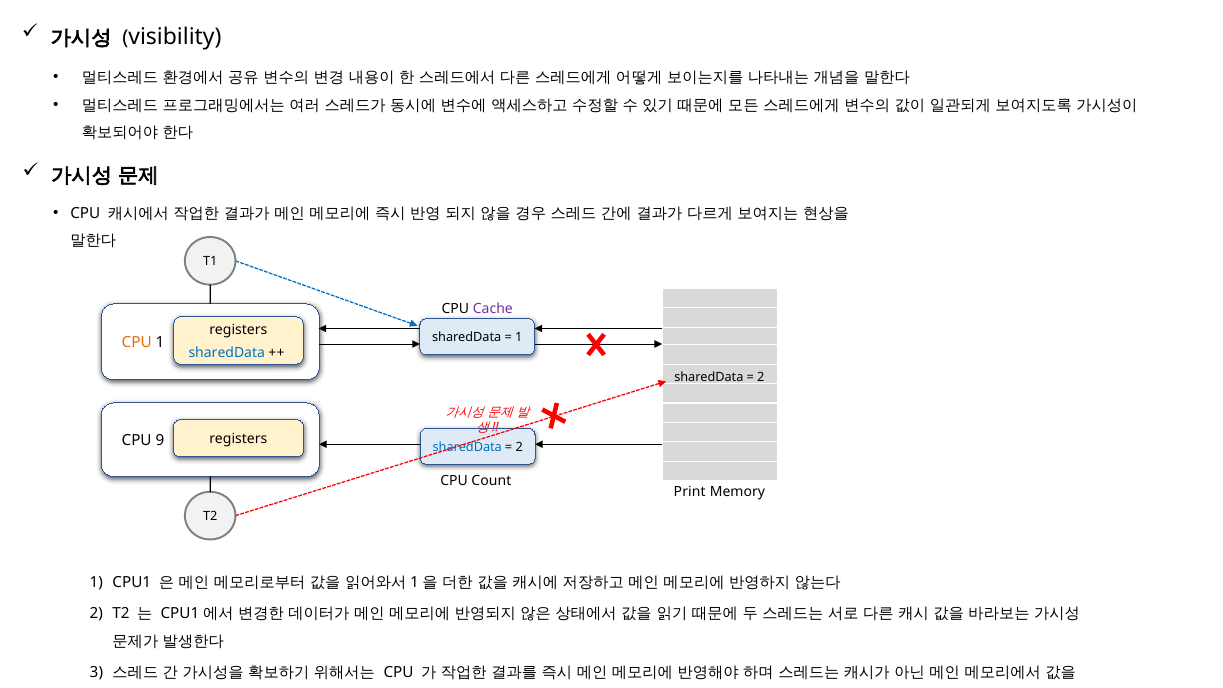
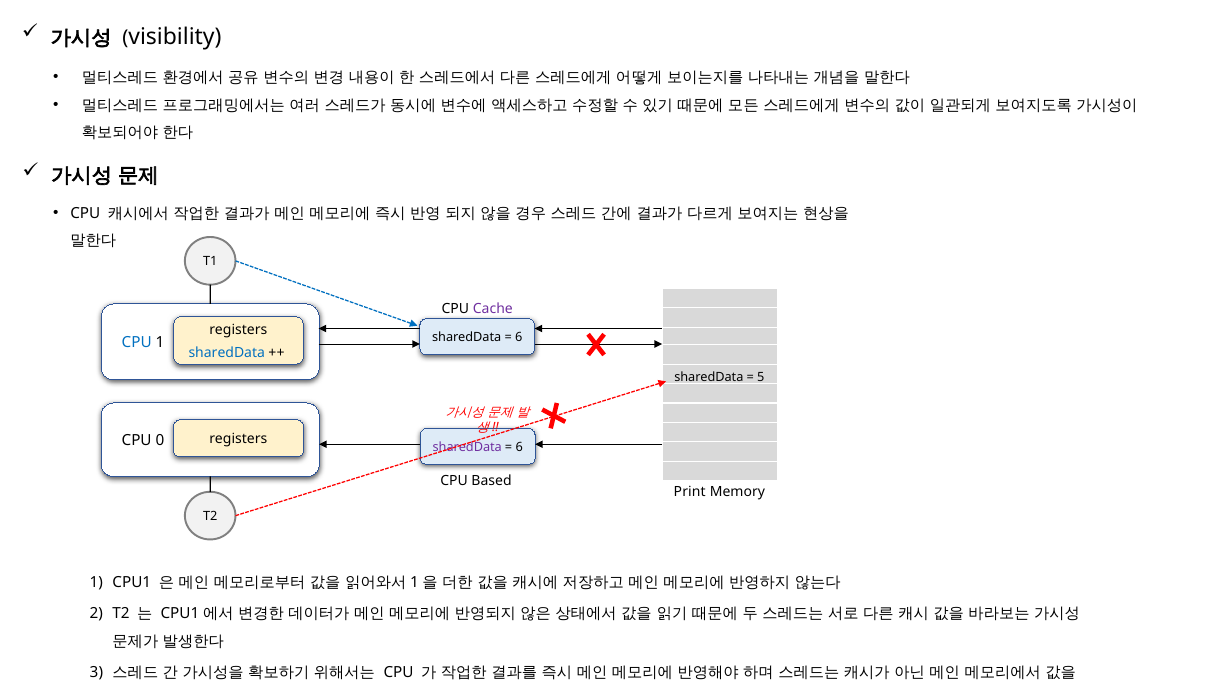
CPU at (137, 343) colour: orange -> blue
1 at (519, 337): 1 -> 6
2 at (761, 377): 2 -> 5
9: 9 -> 0
sharedData at (467, 447) colour: blue -> purple
2 at (519, 447): 2 -> 6
Count: Count -> Based
